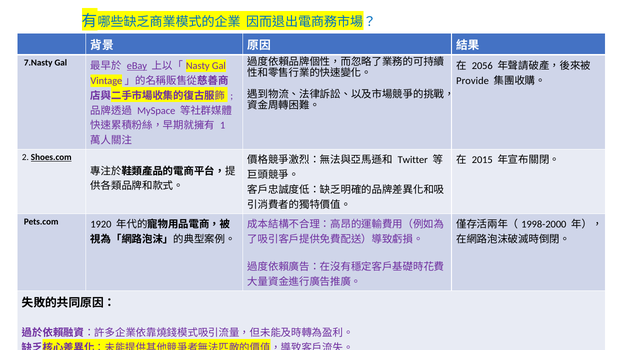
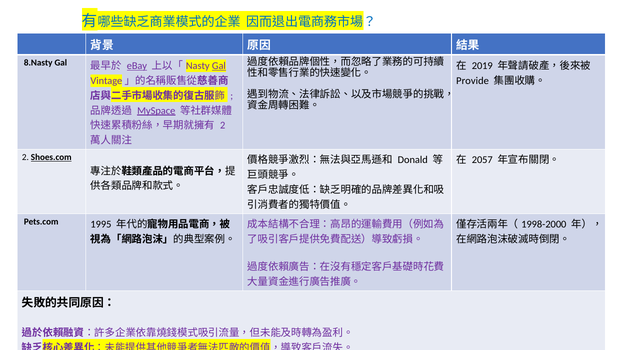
7.Nasty: 7.Nasty -> 8.Nasty
Gal at (219, 66) underline: none -> present
2056: 2056 -> 2019
MySpace underline: none -> present
1 at (223, 126): 1 -> 2
Twitter: Twitter -> Donald
2015: 2015 -> 2057
1920: 1920 -> 1995
